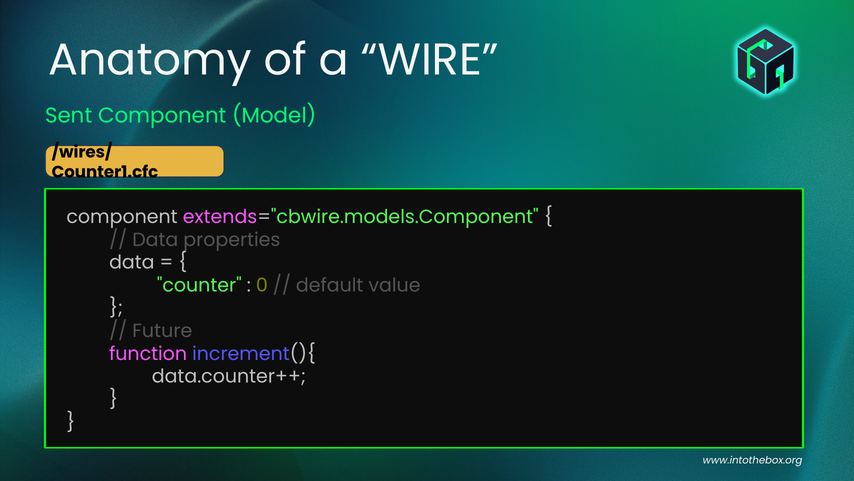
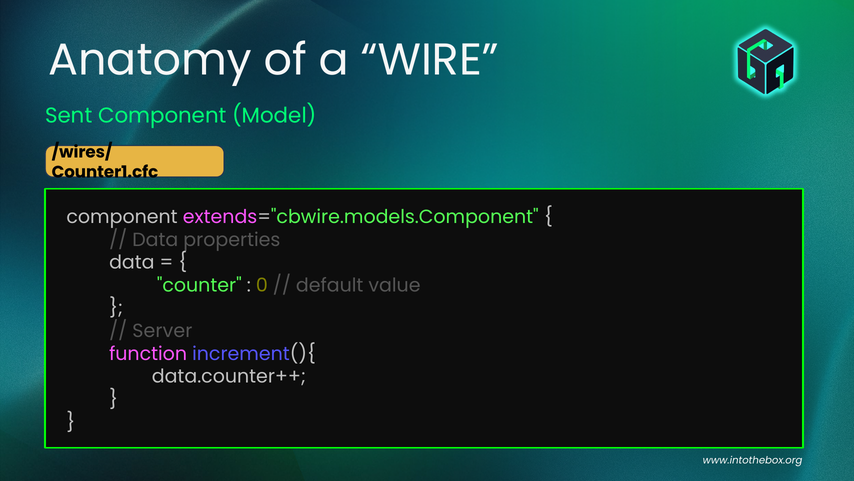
Future: Future -> Server
